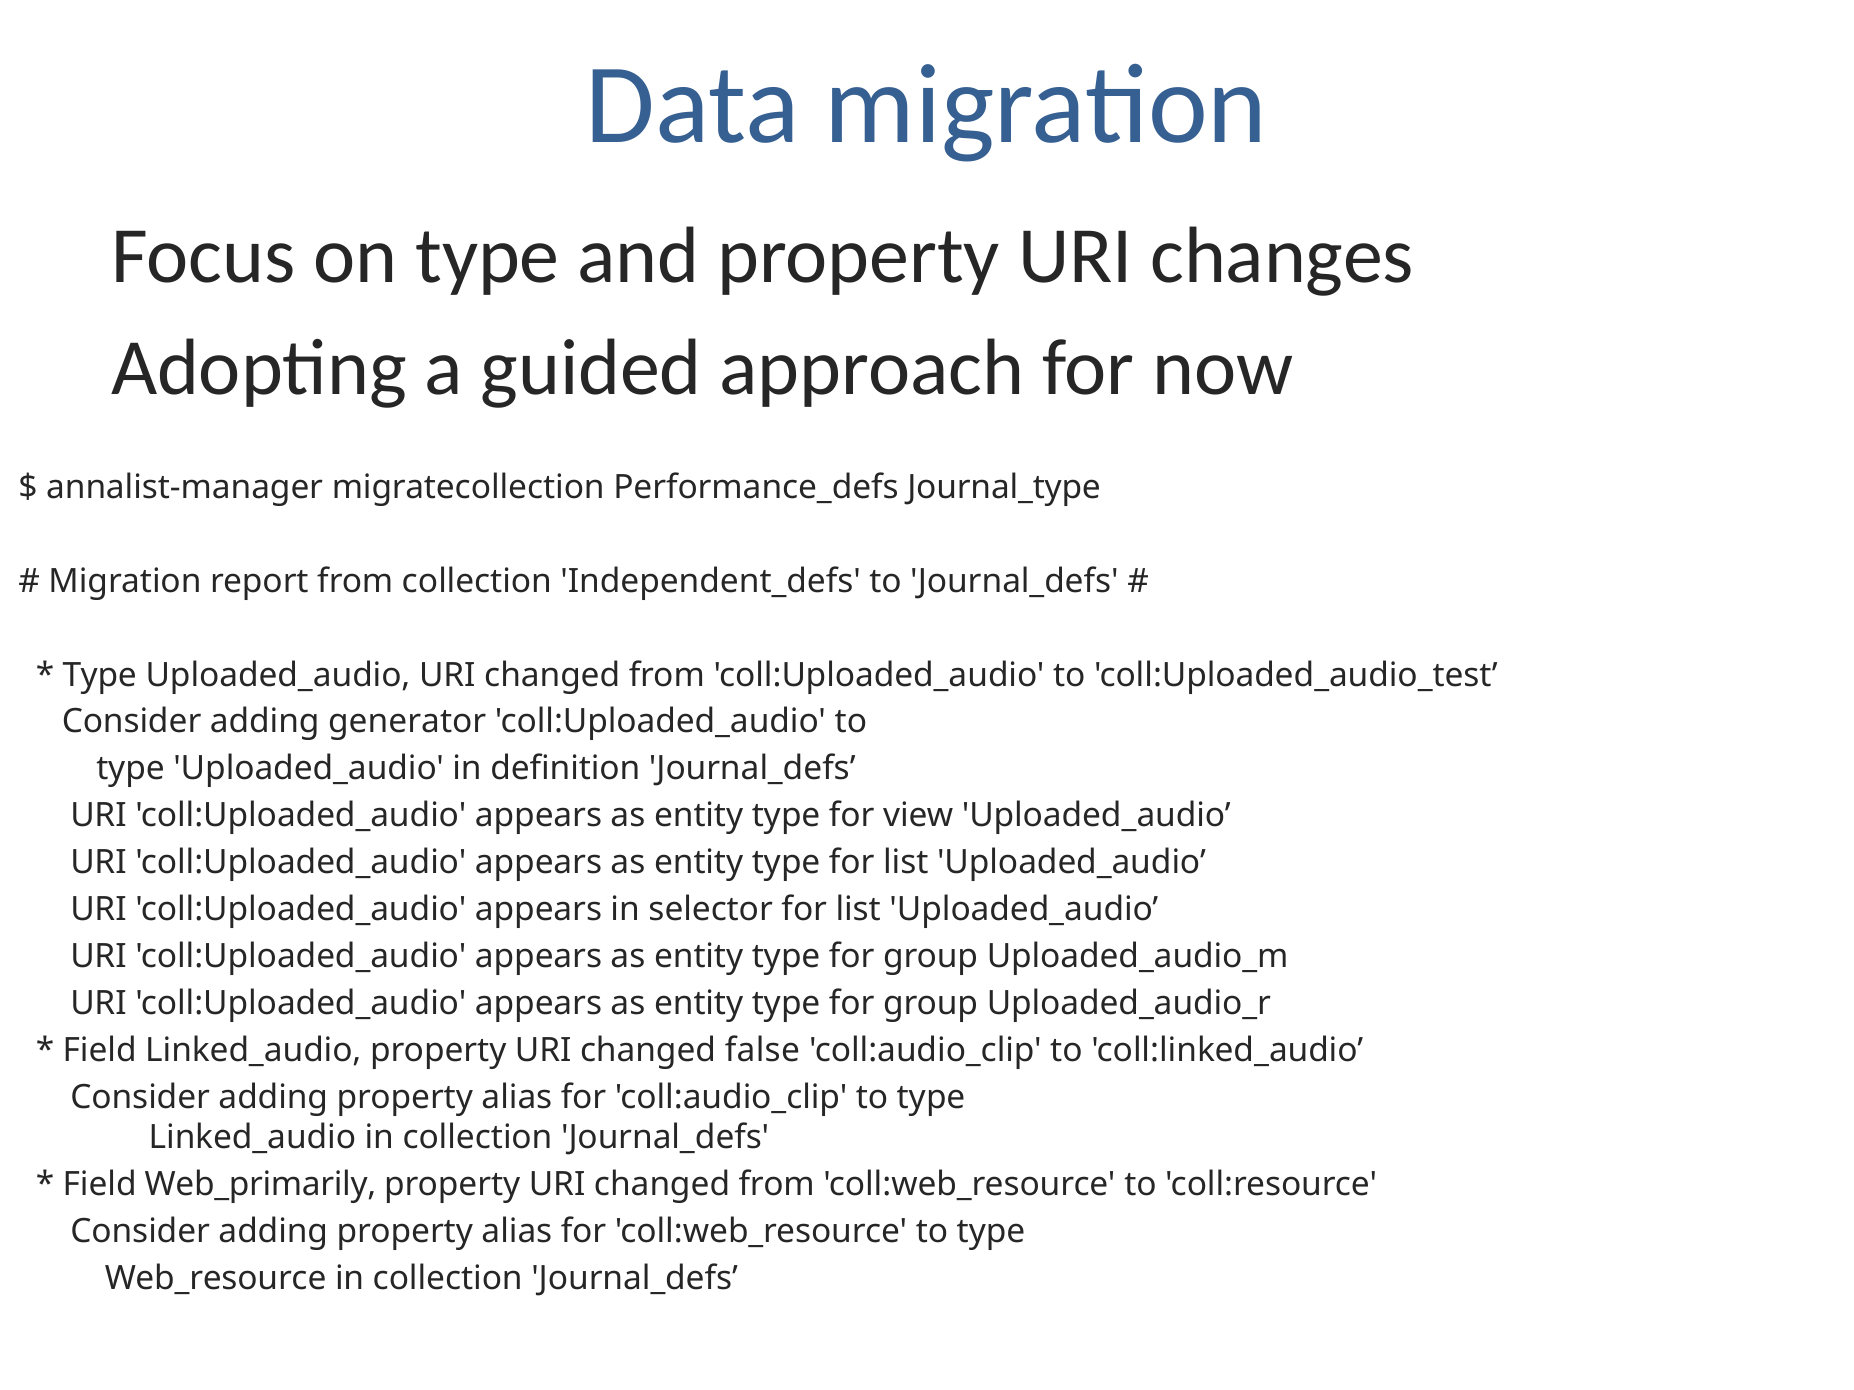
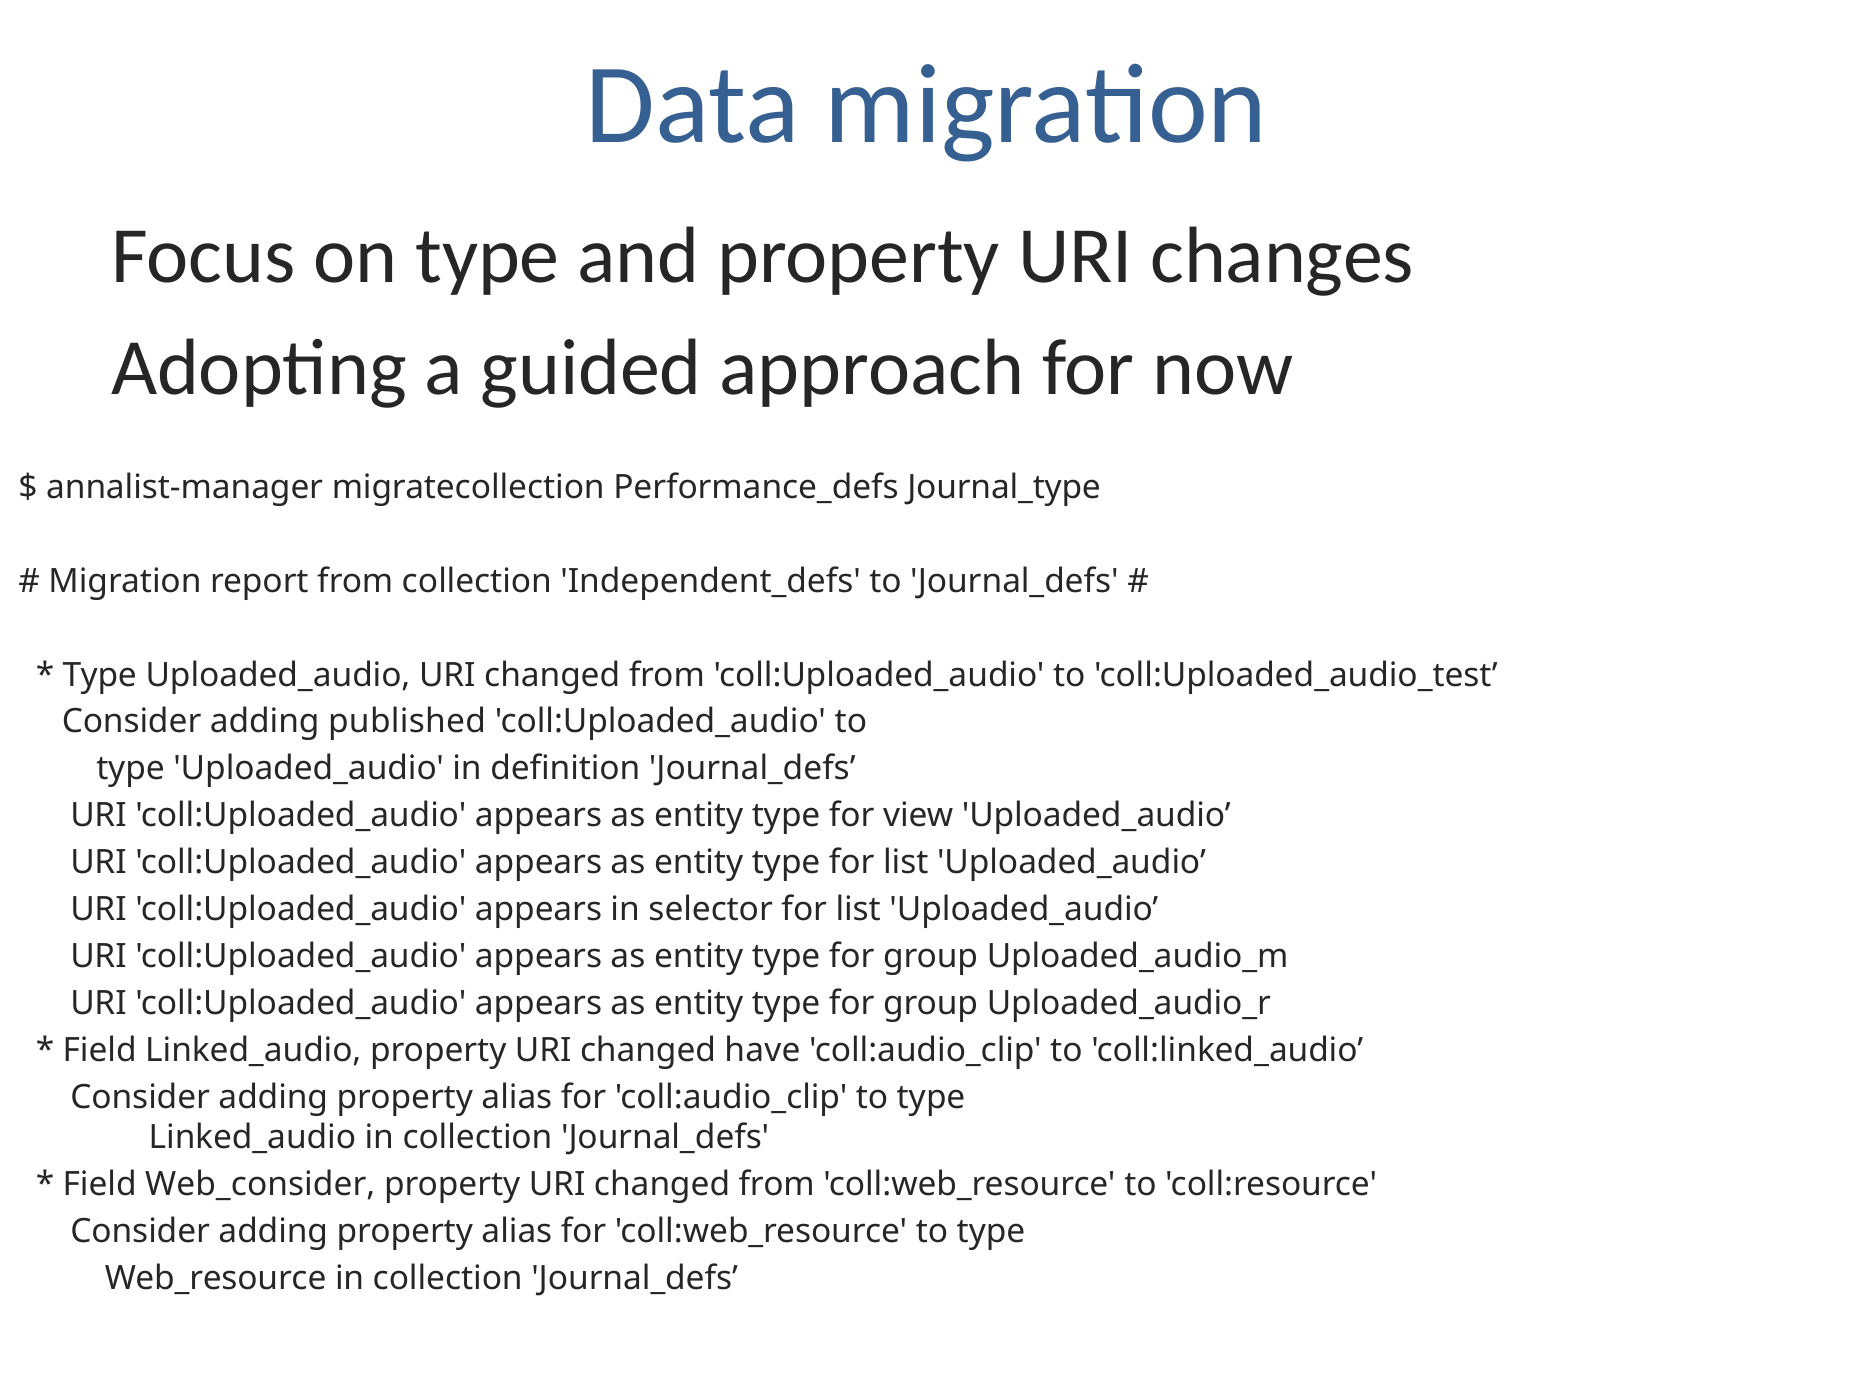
generator: generator -> published
false: false -> have
Web_primarily: Web_primarily -> Web_consider
